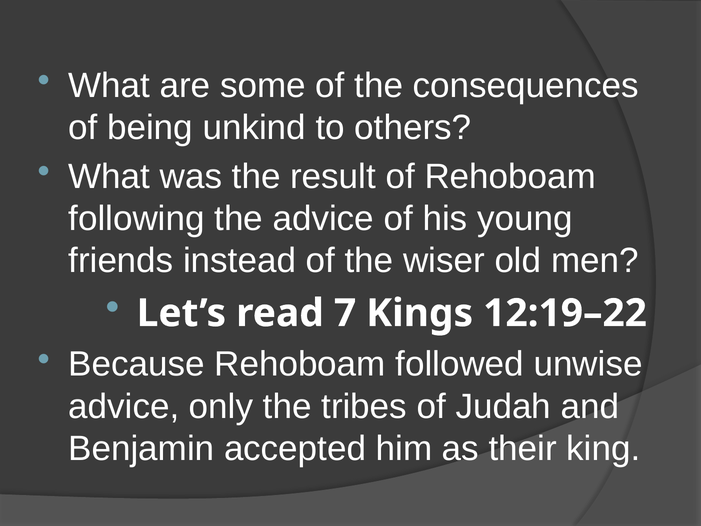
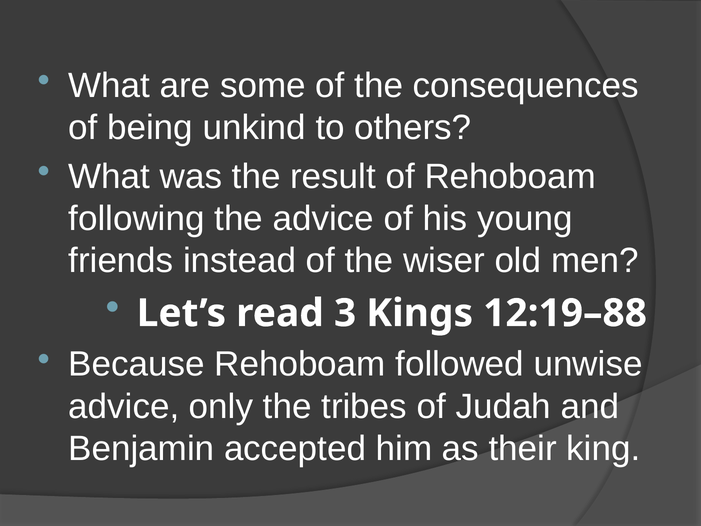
7: 7 -> 3
12:19–22: 12:19–22 -> 12:19–88
